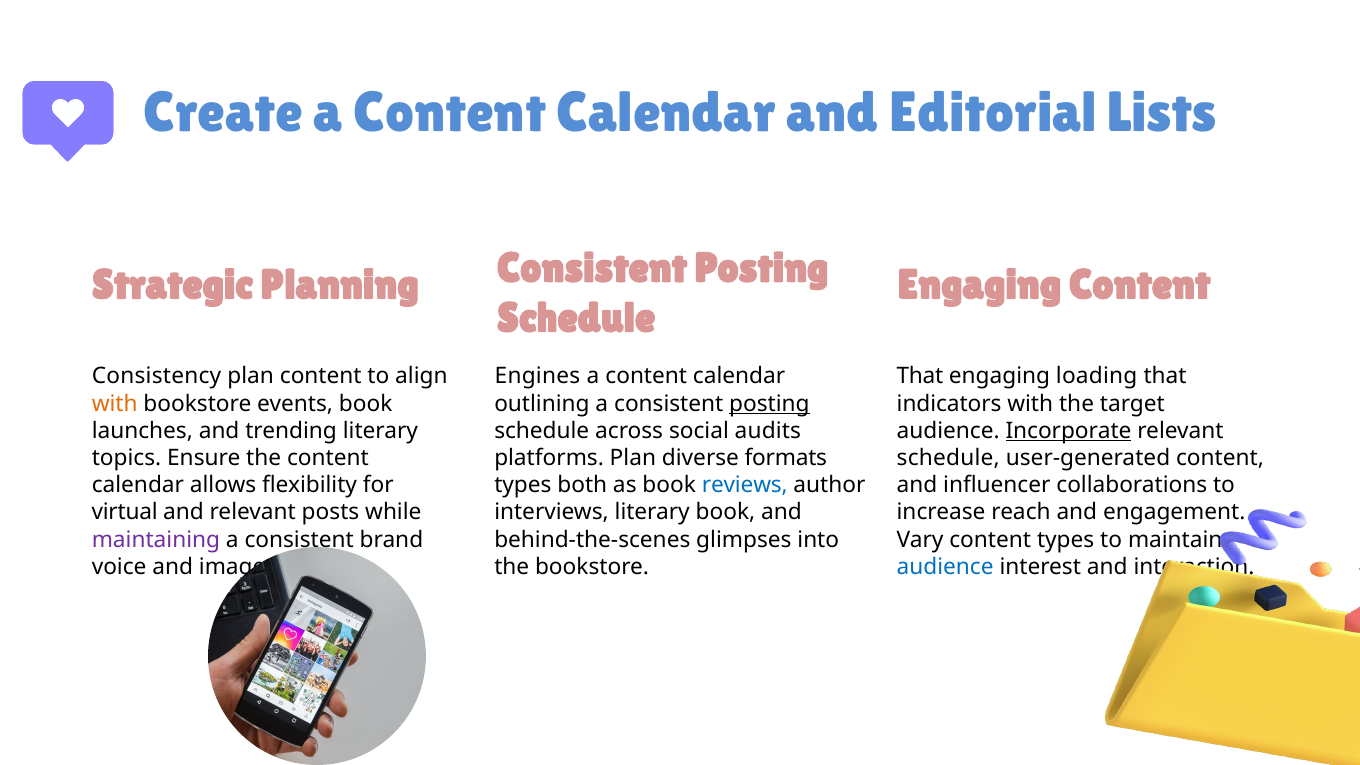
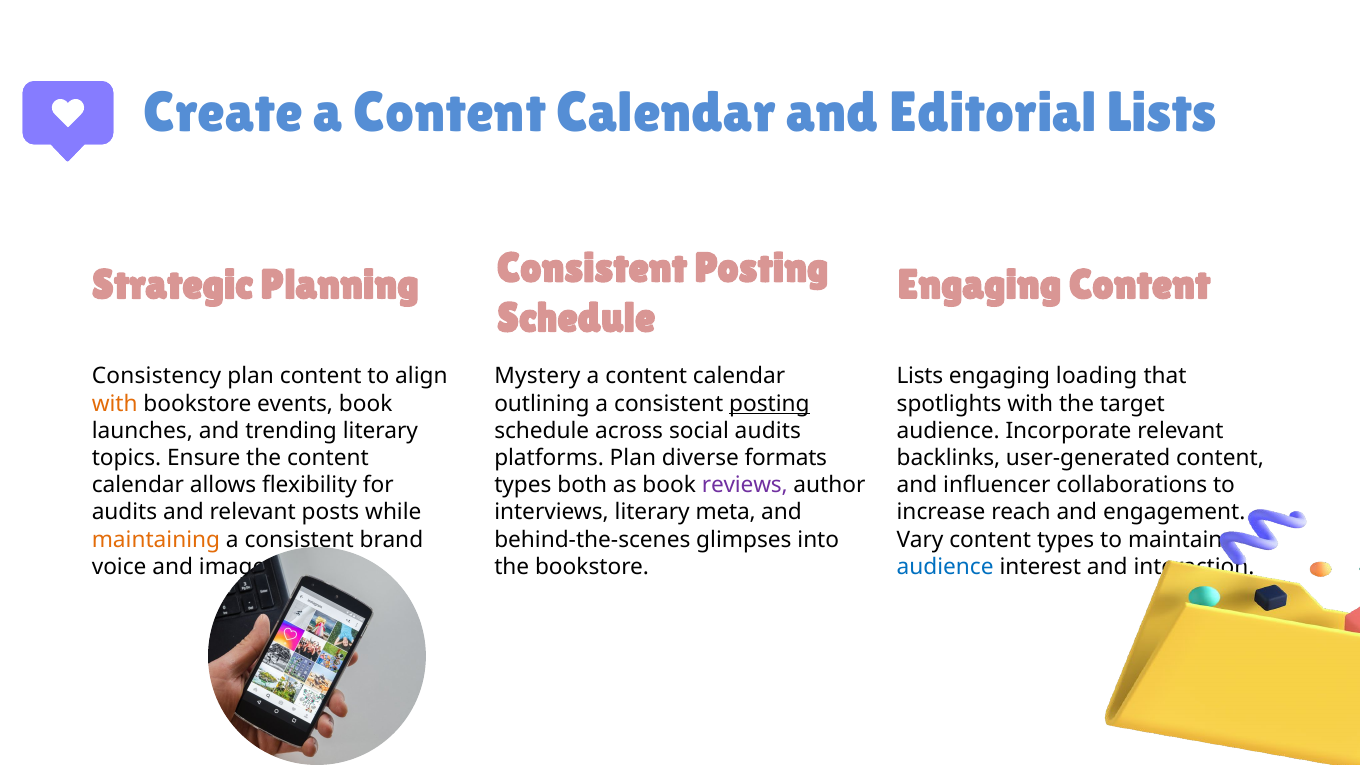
Engines: Engines -> Mystery
That at (920, 376): That -> Lists
indicators: indicators -> spotlights
Incorporate underline: present -> none
schedule at (948, 458): schedule -> backlinks
reviews colour: blue -> purple
virtual at (125, 512): virtual -> audits
literary book: book -> meta
maintaining colour: purple -> orange
